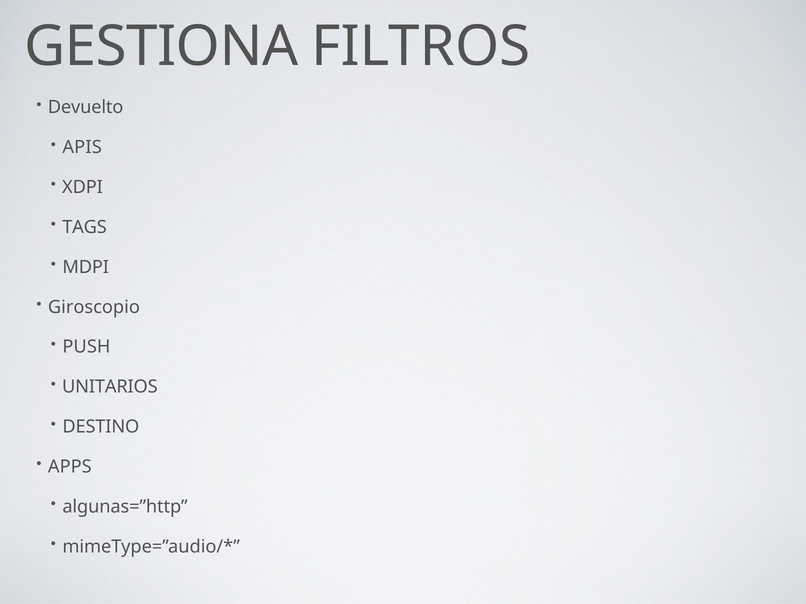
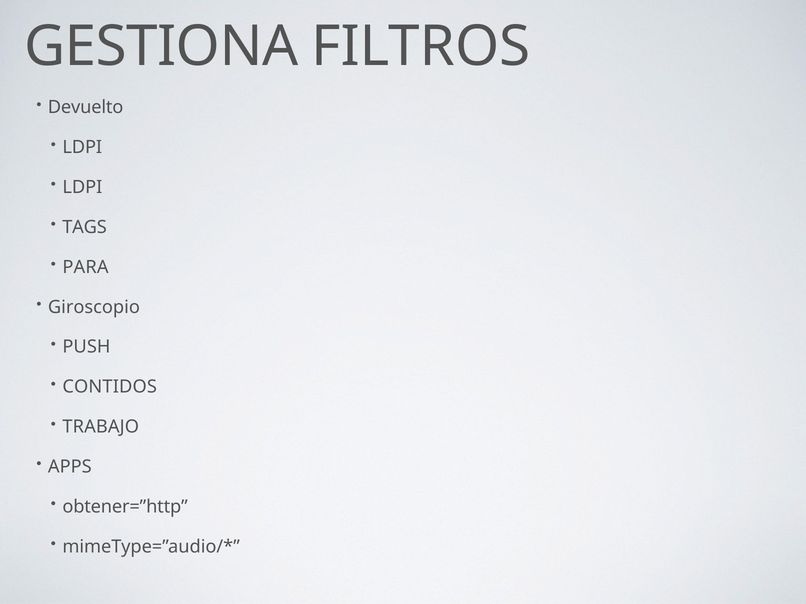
APIS at (82, 147): APIS -> LDPI
XDPI at (82, 187): XDPI -> LDPI
MDPI: MDPI -> PARA
UNITARIOS: UNITARIOS -> CONTIDOS
DESTINO: DESTINO -> TRABAJO
algunas=”http: algunas=”http -> obtener=”http
